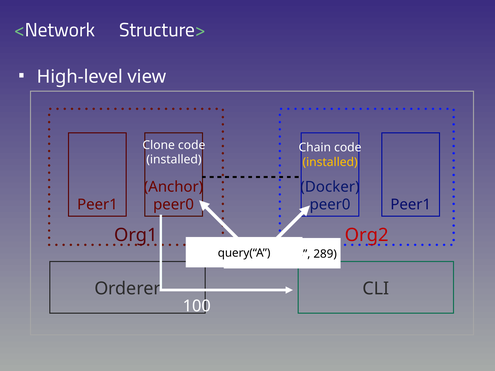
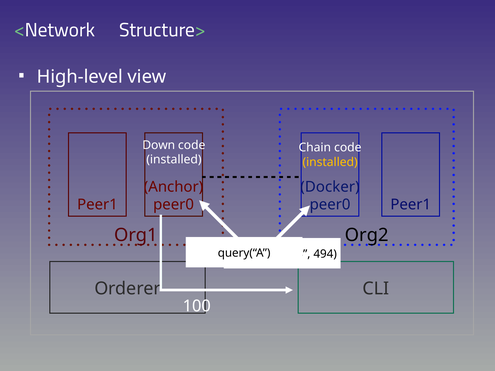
Clone: Clone -> Down
Org2 colour: red -> black
289: 289 -> 494
